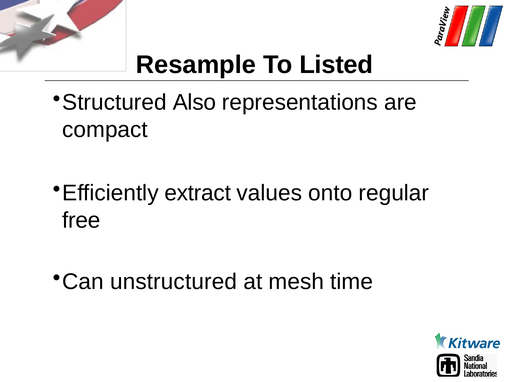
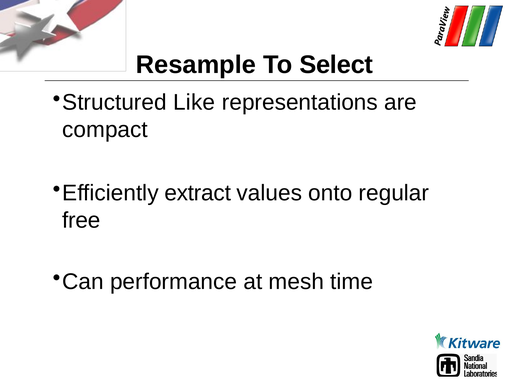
Listed: Listed -> Select
Also: Also -> Like
unstructured: unstructured -> performance
